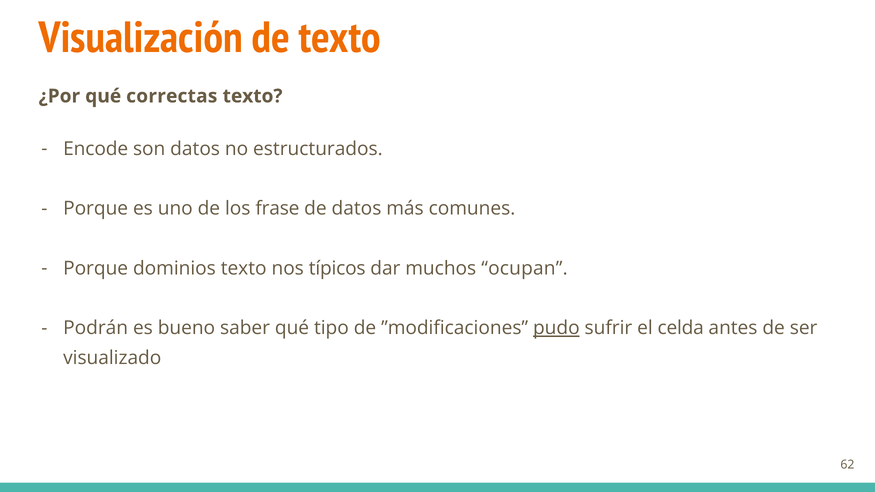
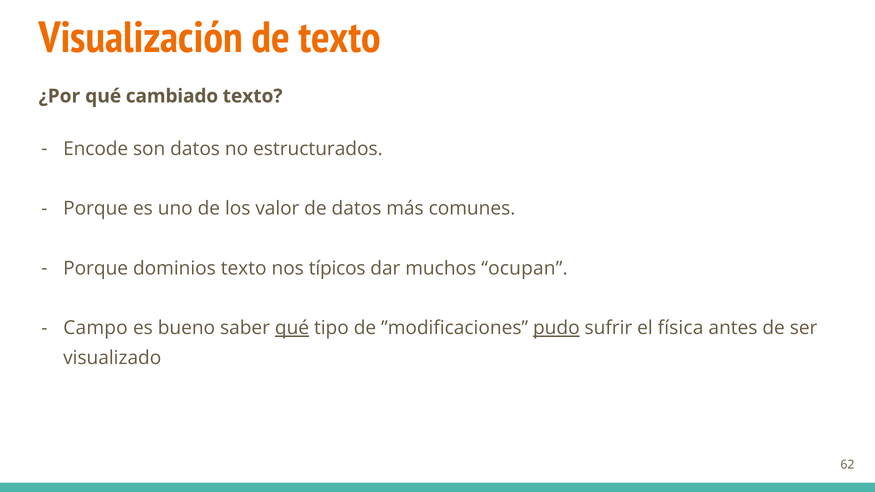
correctas: correctas -> cambiado
frase: frase -> valor
Podrán: Podrán -> Campo
qué at (292, 328) underline: none -> present
celda: celda -> física
